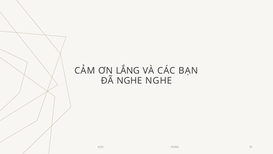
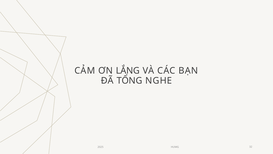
ĐÃ NGHE: NGHE -> TỔNG
